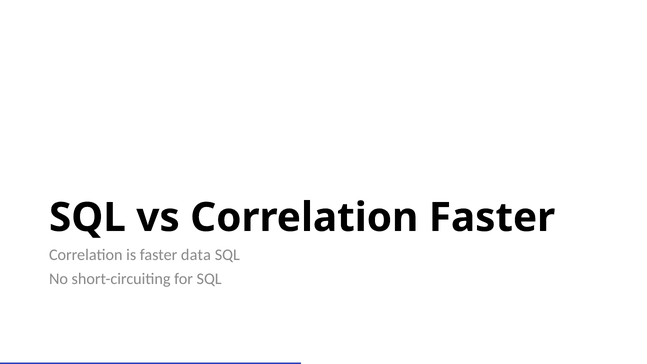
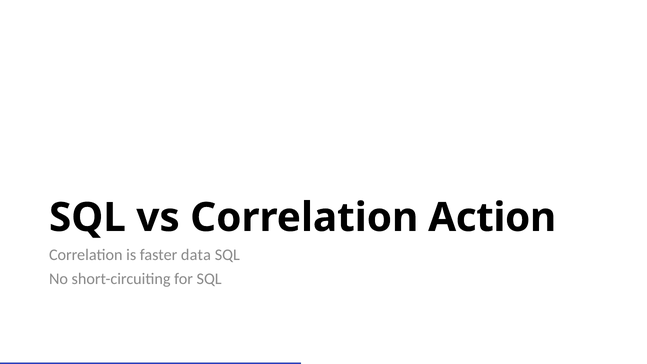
Correlation Faster: Faster -> Action
